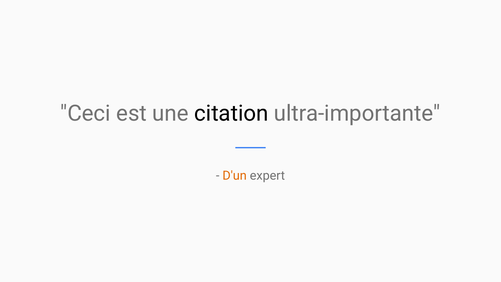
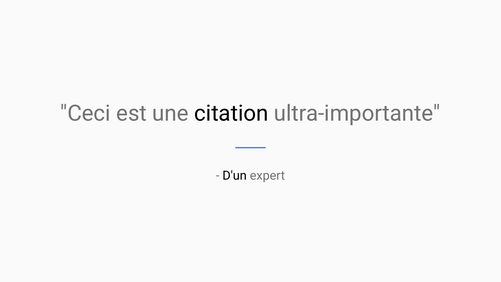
D'un colour: orange -> black
